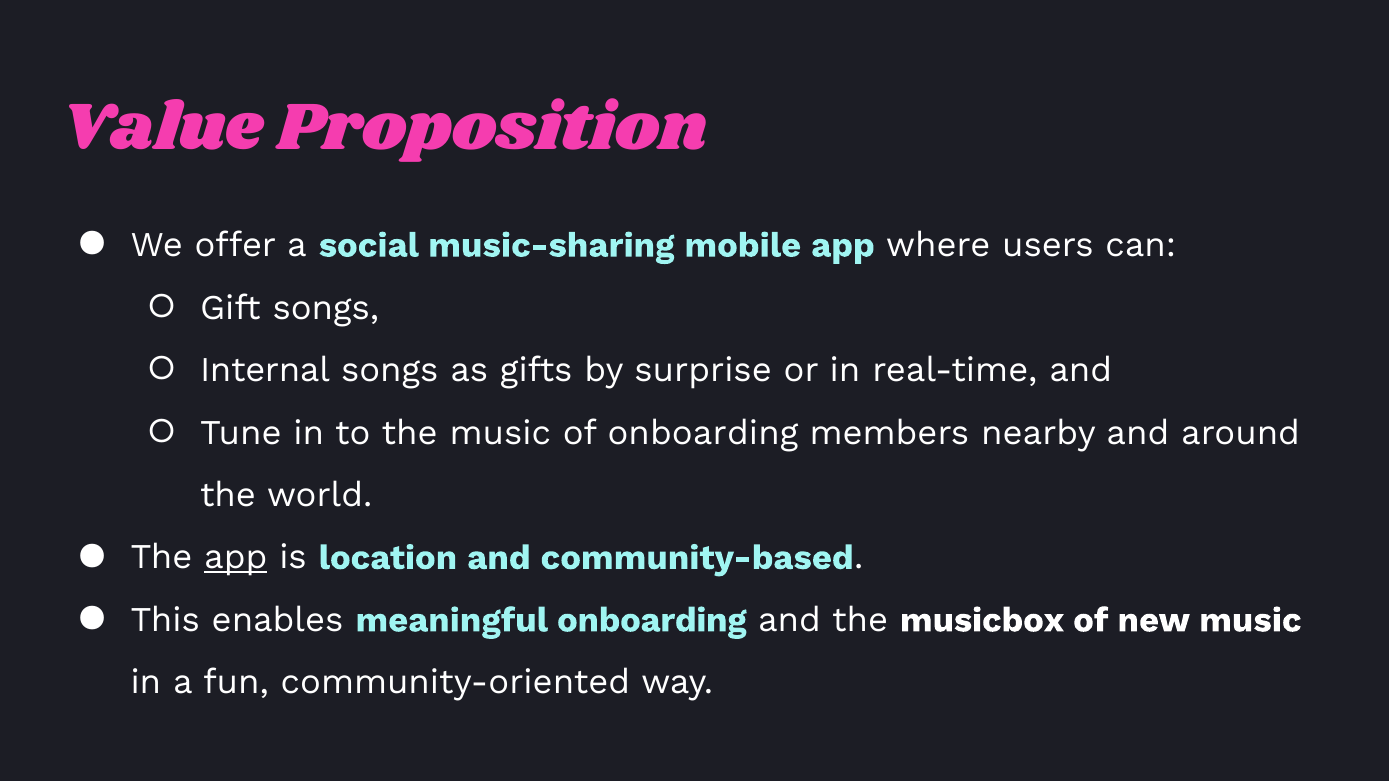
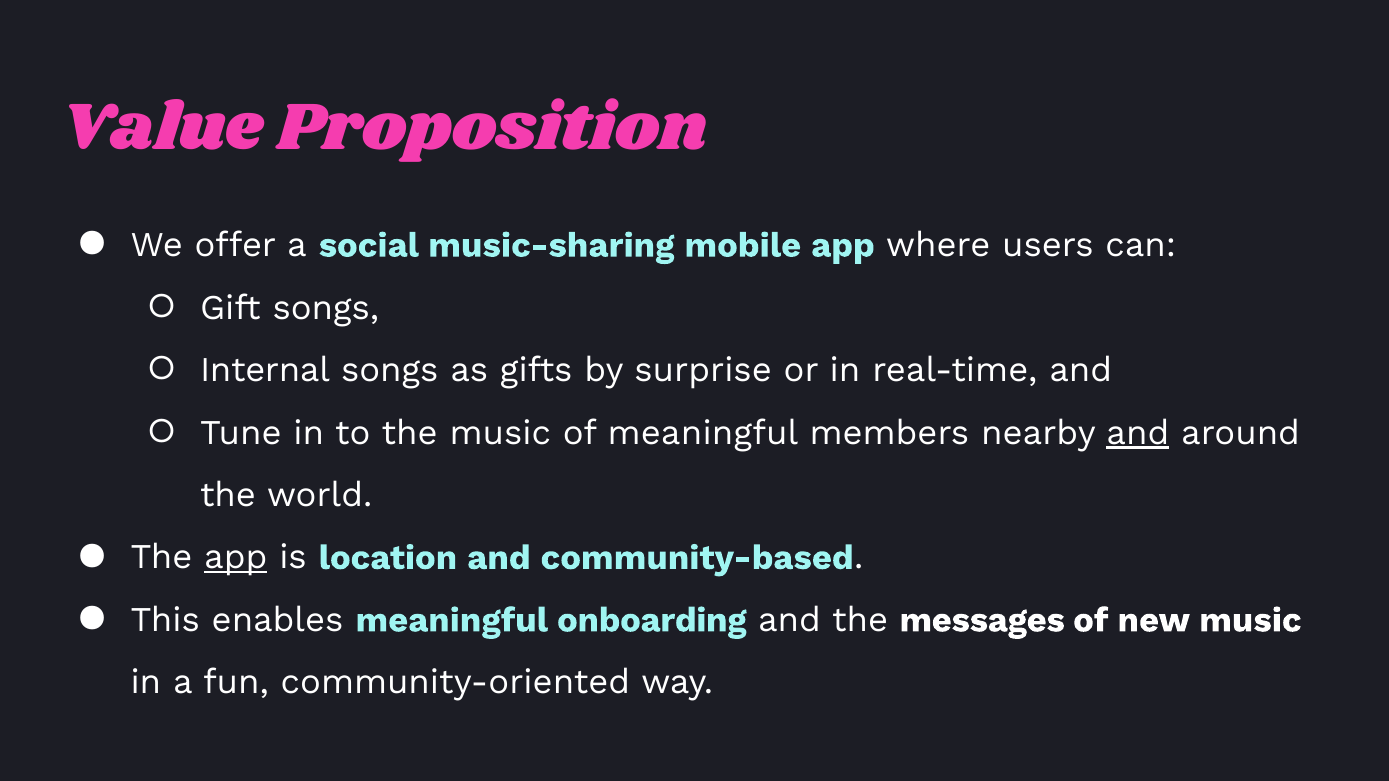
of onboarding: onboarding -> meaningful
and at (1138, 433) underline: none -> present
musicbox: musicbox -> messages
